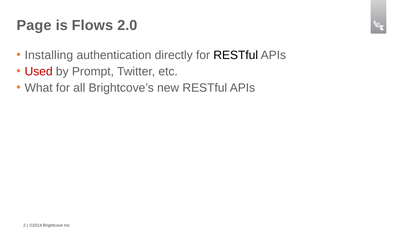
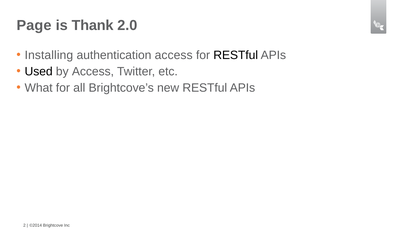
Flows: Flows -> Thank
authentication directly: directly -> access
Used colour: red -> black
by Prompt: Prompt -> Access
